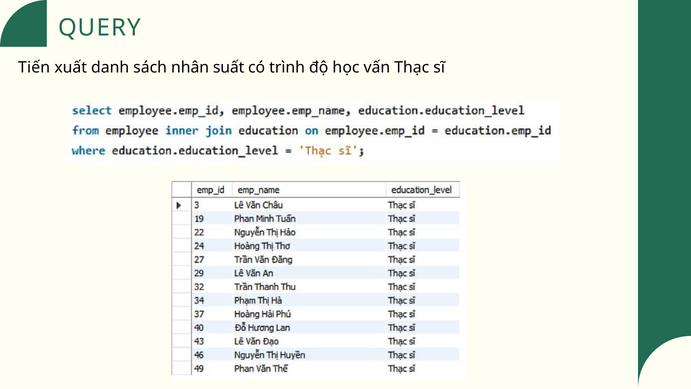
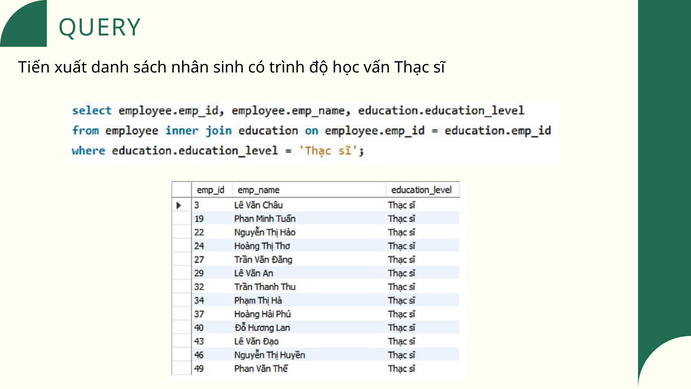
suất: suất -> sinh
